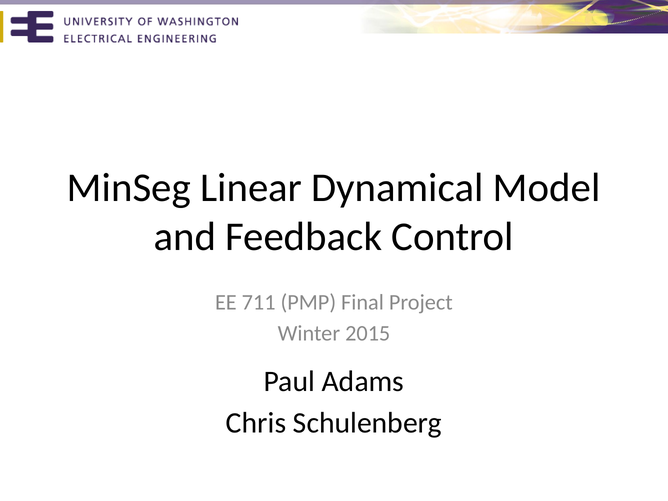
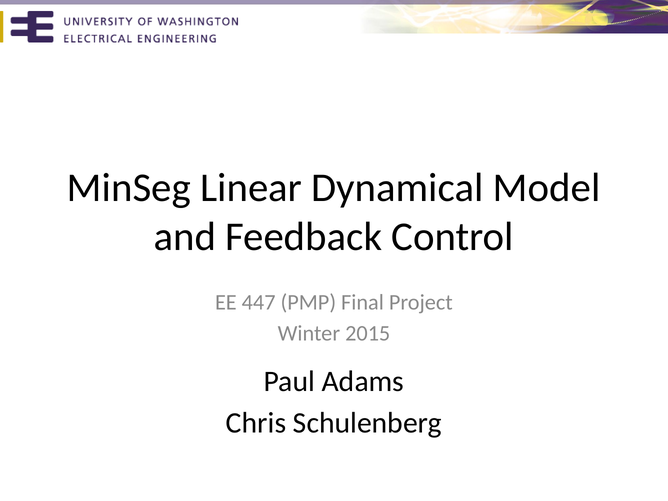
711: 711 -> 447
